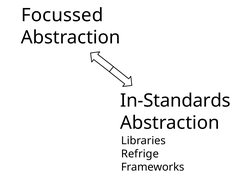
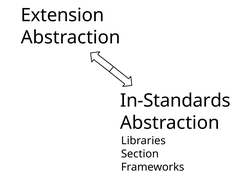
Focussed: Focussed -> Extension
Refrige: Refrige -> Section
